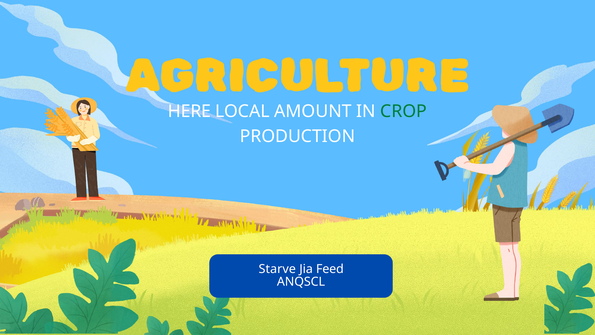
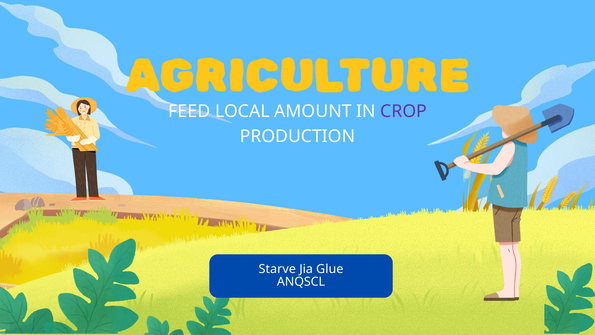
HERE: HERE -> FEED
CROP colour: green -> purple
Feed: Feed -> Glue
